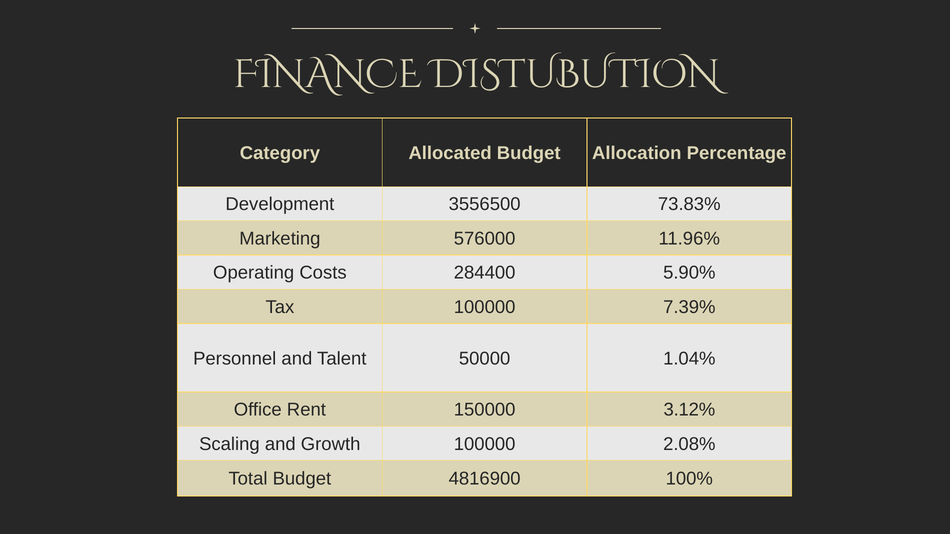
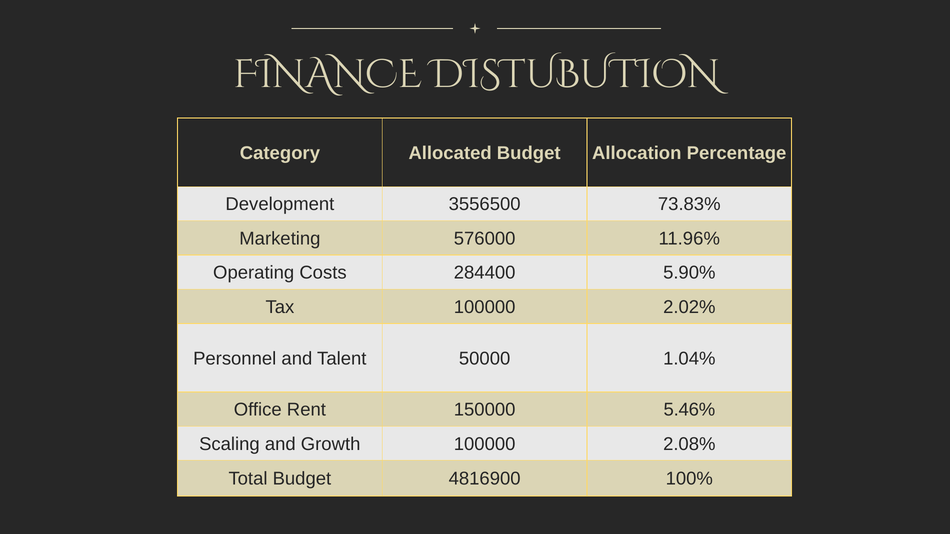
7.39%: 7.39% -> 2.02%
3.12%: 3.12% -> 5.46%
